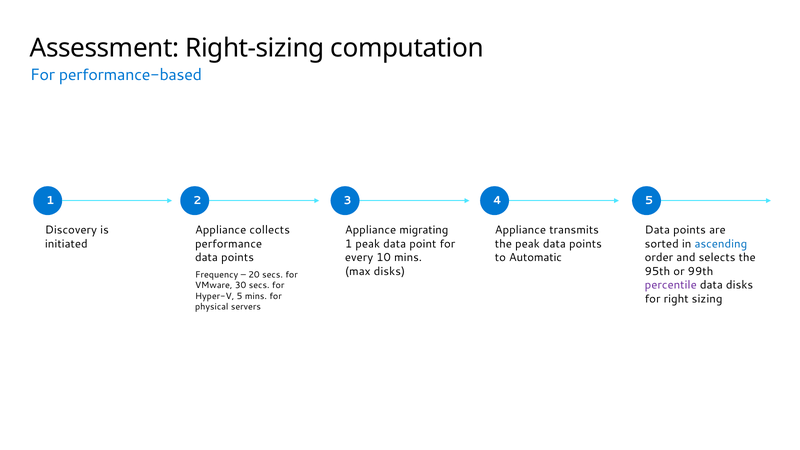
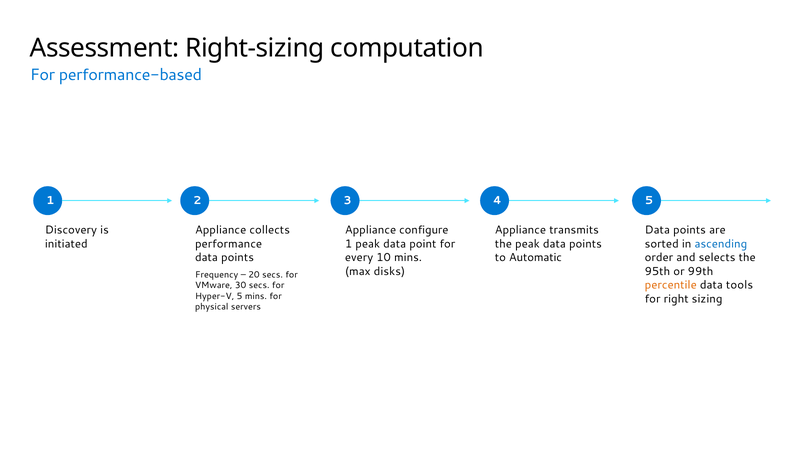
migrating: migrating -> configure
percentile colour: purple -> orange
data disks: disks -> tools
